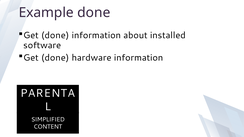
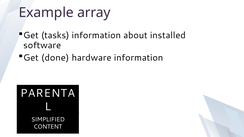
Example done: done -> array
done at (55, 35): done -> tasks
